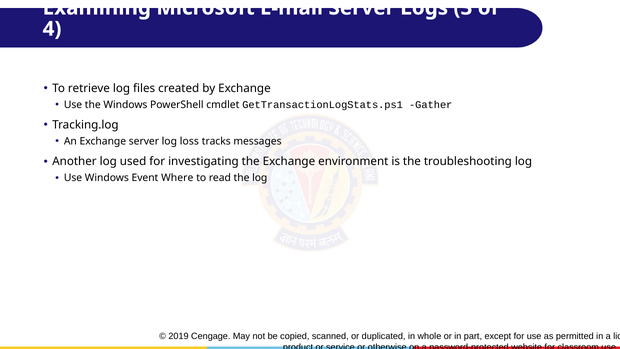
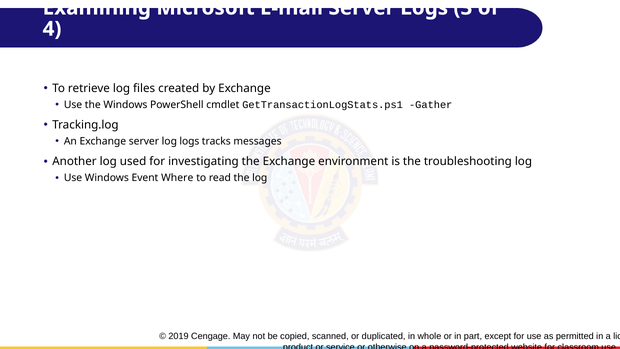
log loss: loss -> logs
